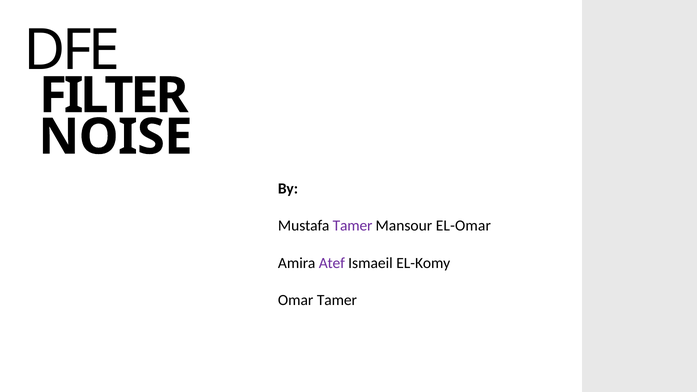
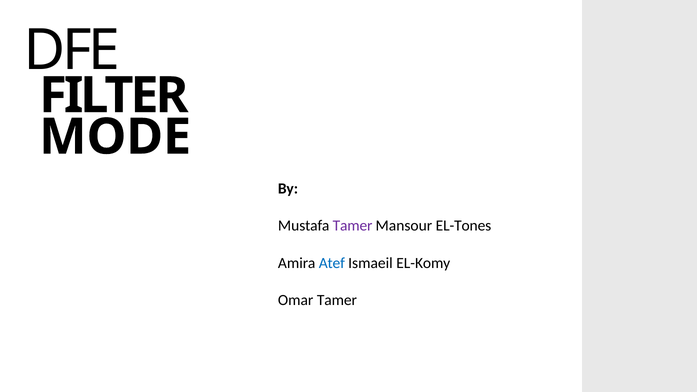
NOISE: NOISE -> MODE
EL-Omar: EL-Omar -> EL-Tones
Atef colour: purple -> blue
